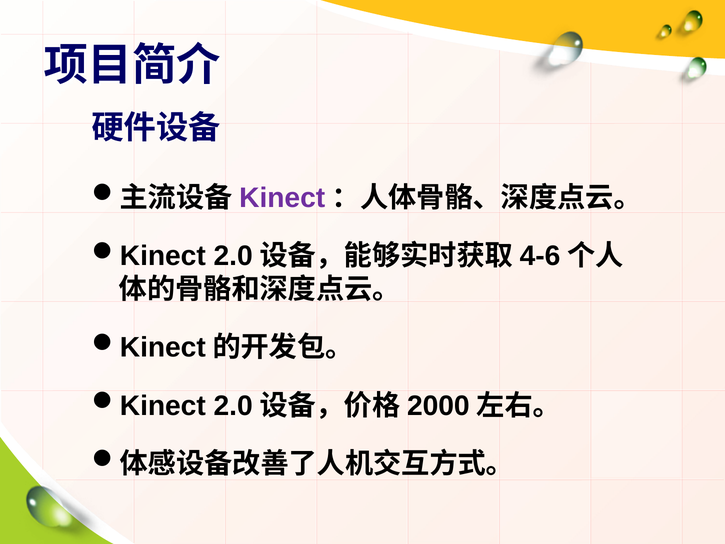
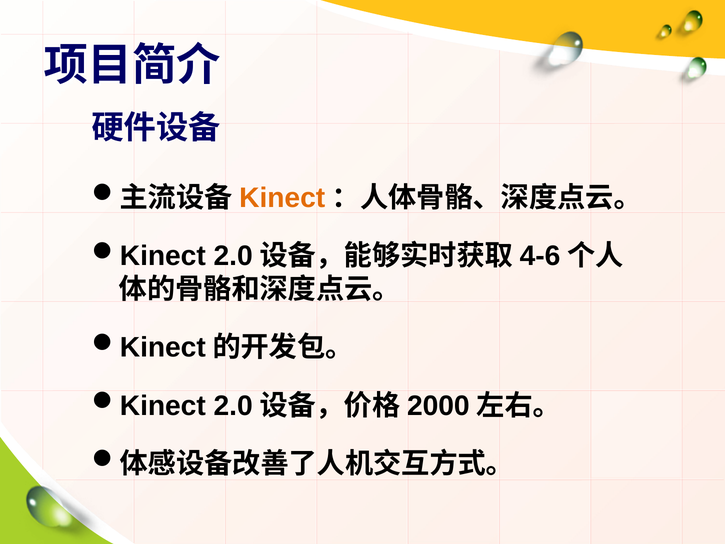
Kinect colour: purple -> orange
